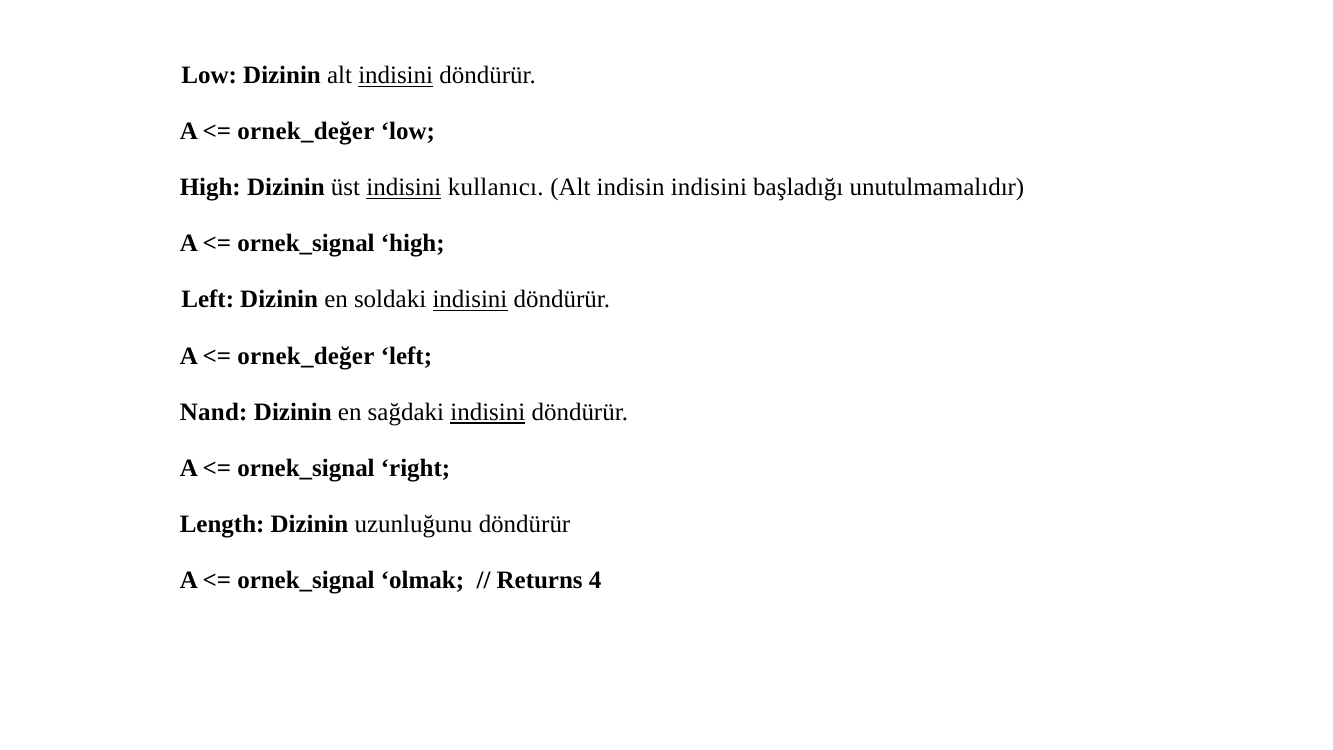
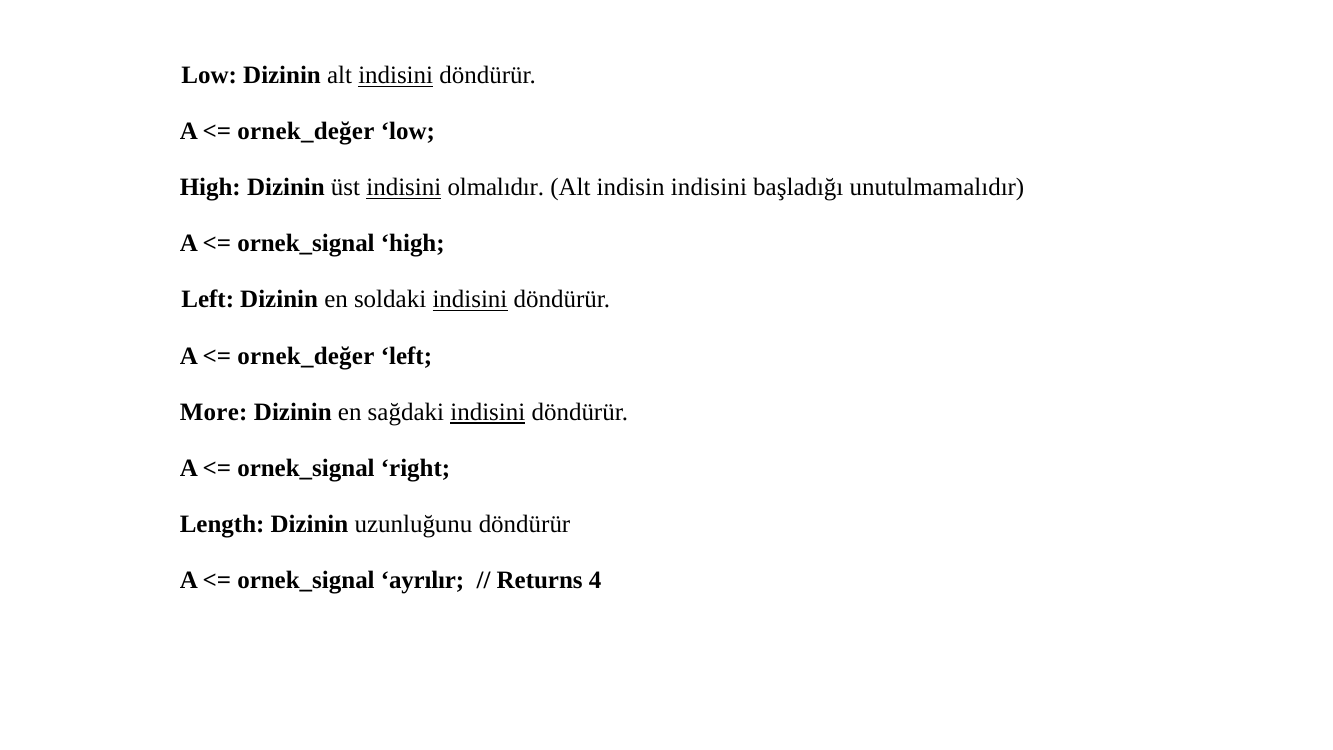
kullanıcı: kullanıcı -> olmalıdır
Nand: Nand -> More
olmak: olmak -> ayrılır
